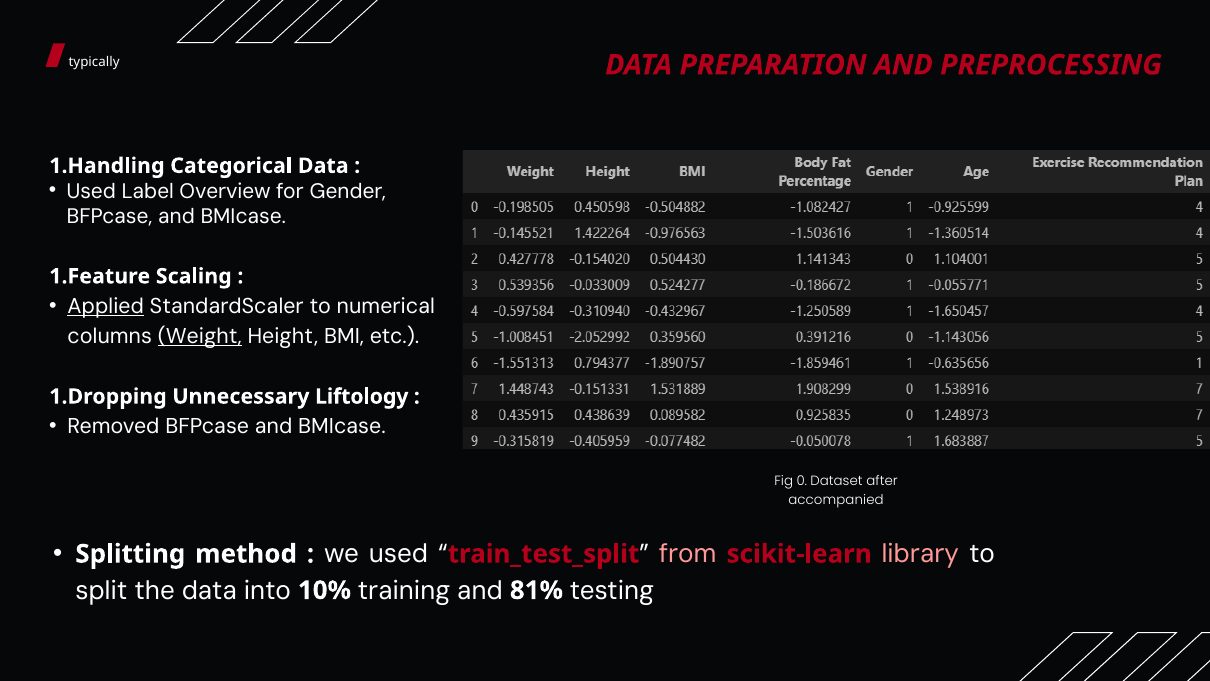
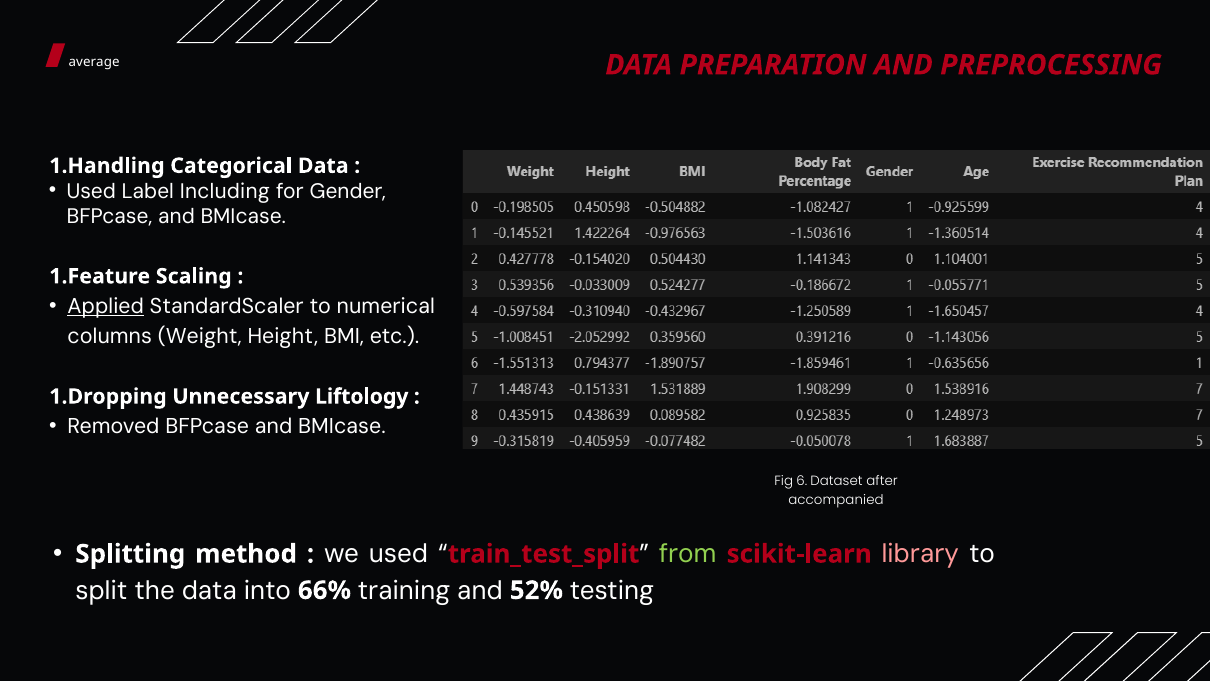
typically: typically -> average
Overview: Overview -> Including
Weight underline: present -> none
0: 0 -> 6
from colour: pink -> light green
10%: 10% -> 66%
81%: 81% -> 52%
